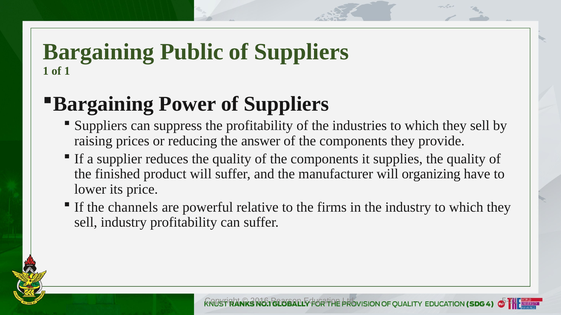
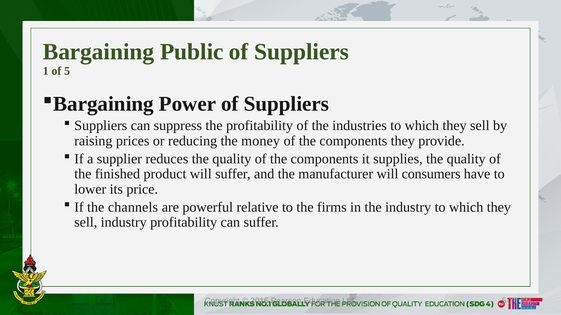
of 1: 1 -> 5
answer: answer -> money
organizing: organizing -> consumers
